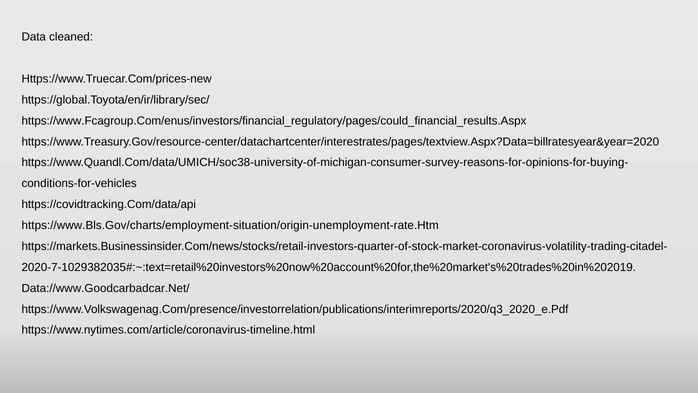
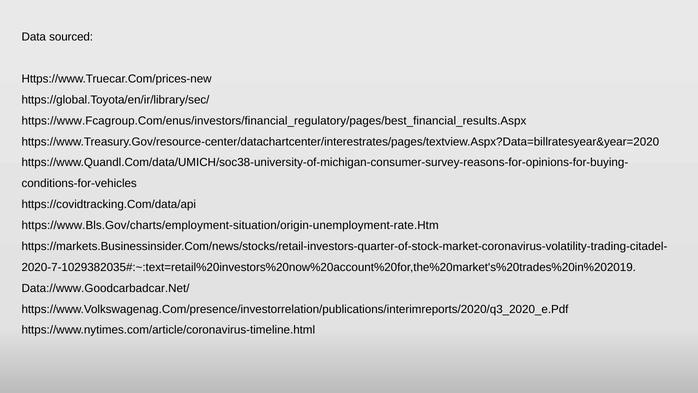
cleaned: cleaned -> sourced
https://www.Fcagroup.Com/enus/investors/financial_regulatory/pages/could_financial_results.Aspx: https://www.Fcagroup.Com/enus/investors/financial_regulatory/pages/could_financial_results.Aspx -> https://www.Fcagroup.Com/enus/investors/financial_regulatory/pages/best_financial_results.Aspx
